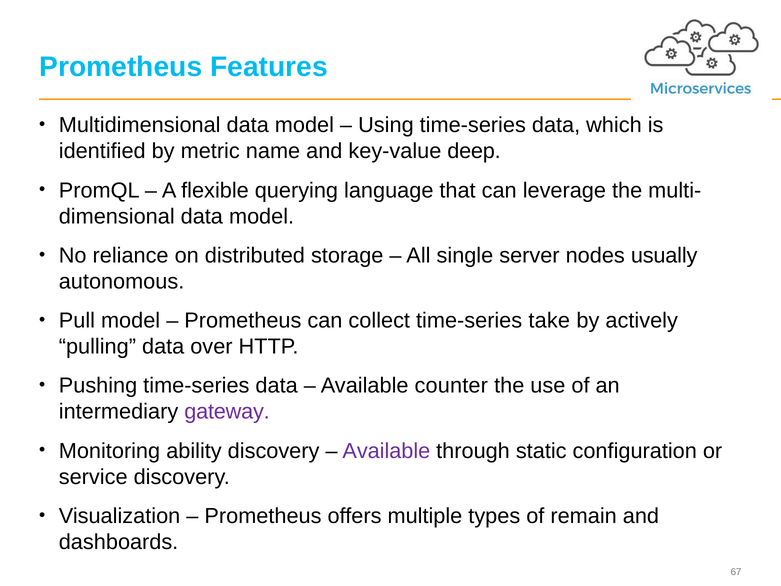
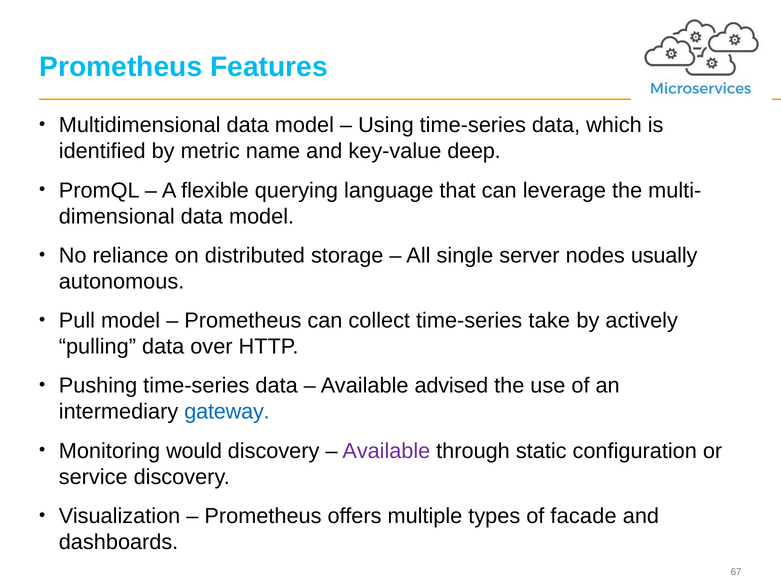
counter: counter -> advised
gateway colour: purple -> blue
ability: ability -> would
remain: remain -> facade
